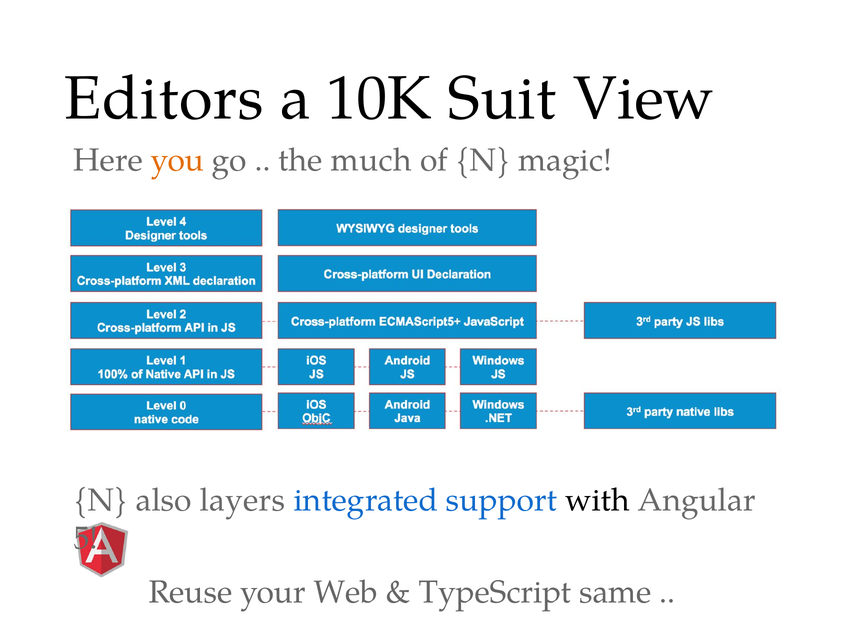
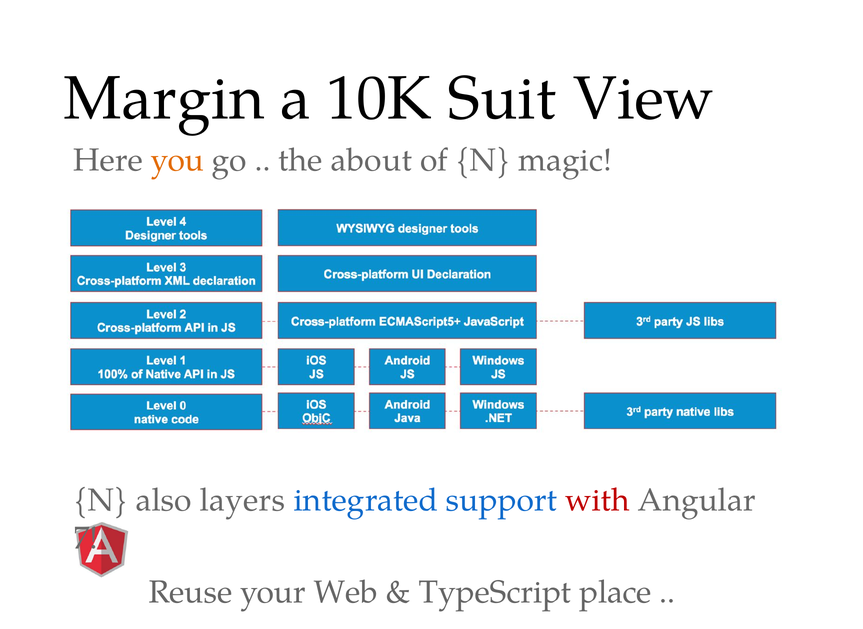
Editors: Editors -> Margin
much: much -> about
with colour: black -> red
5: 5 -> 7
same: same -> place
